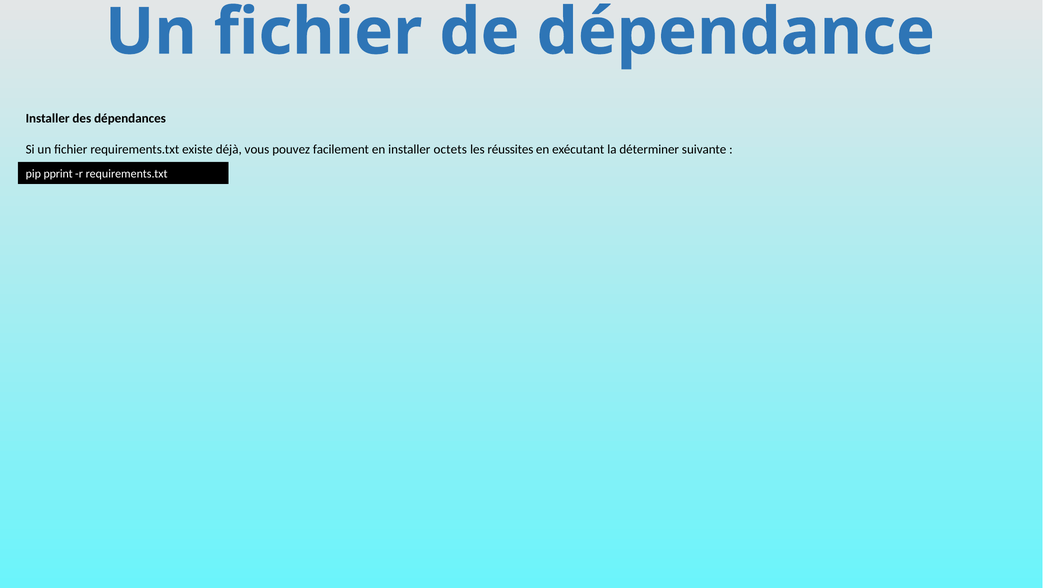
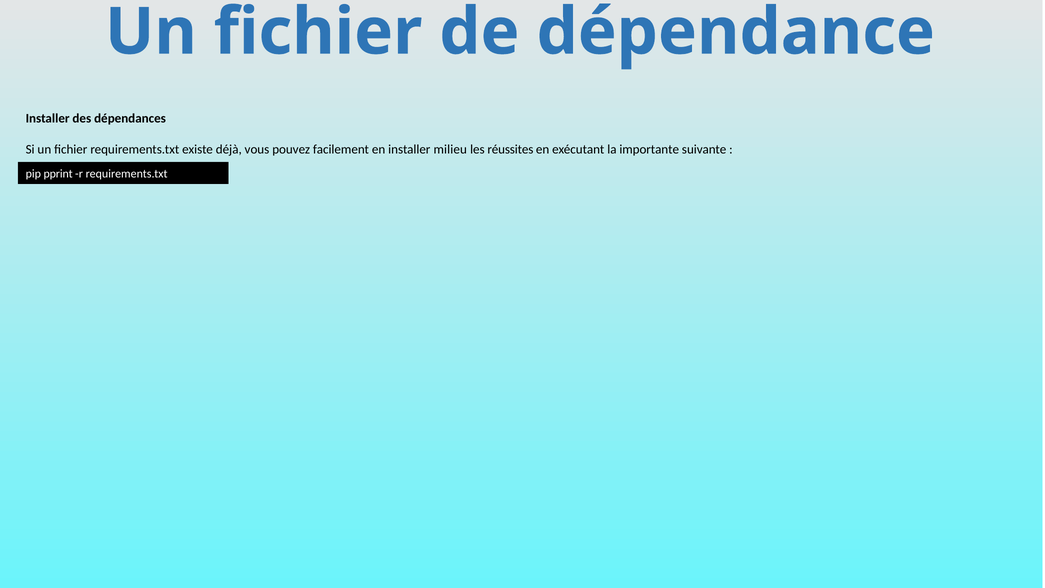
octets: octets -> milieu
déterminer: déterminer -> importante
